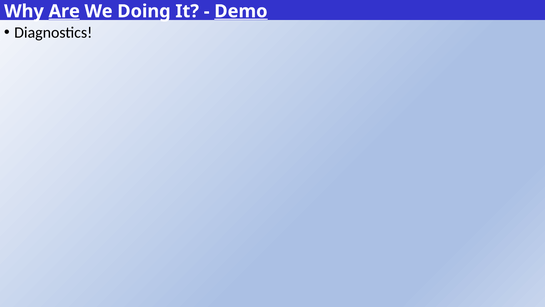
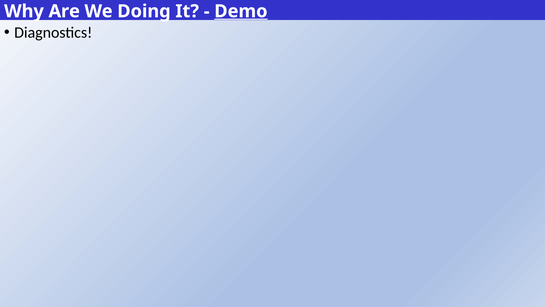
Are underline: present -> none
